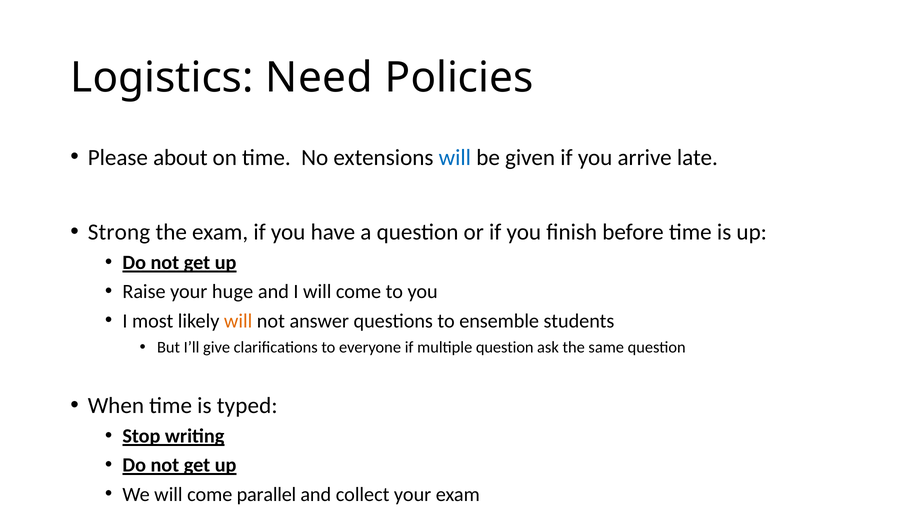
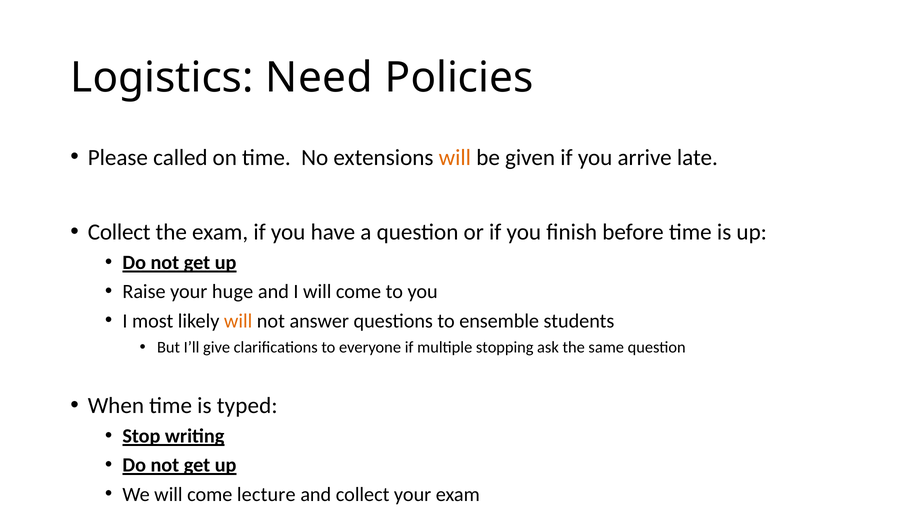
about: about -> called
will at (455, 157) colour: blue -> orange
Strong at (119, 232): Strong -> Collect
multiple question: question -> stopping
parallel: parallel -> lecture
